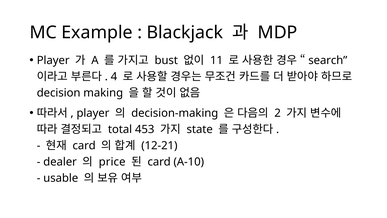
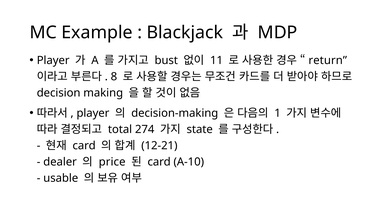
search: search -> return
4: 4 -> 8
2: 2 -> 1
453: 453 -> 274
